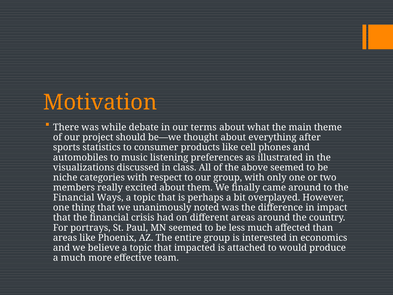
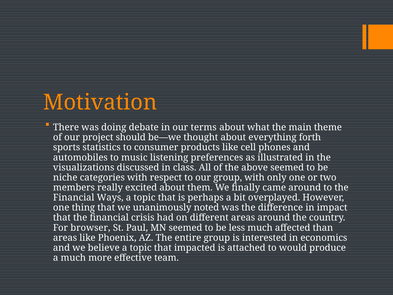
while: while -> doing
after: after -> forth
portrays: portrays -> browser
